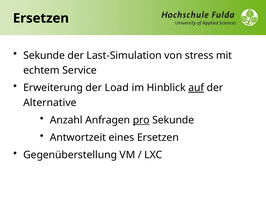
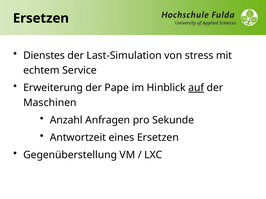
Sekunde at (44, 56): Sekunde -> Dienstes
Load: Load -> Pape
Alternative: Alternative -> Maschinen
pro underline: present -> none
